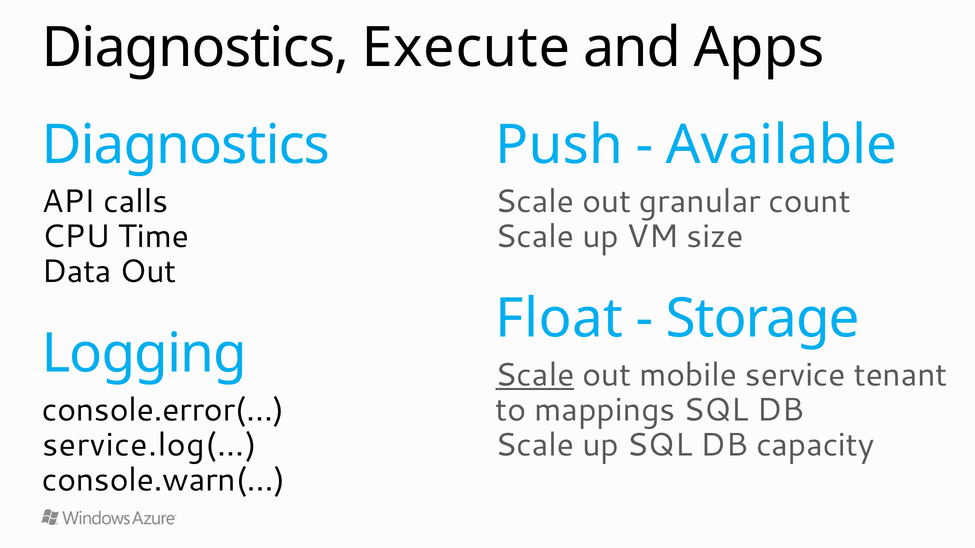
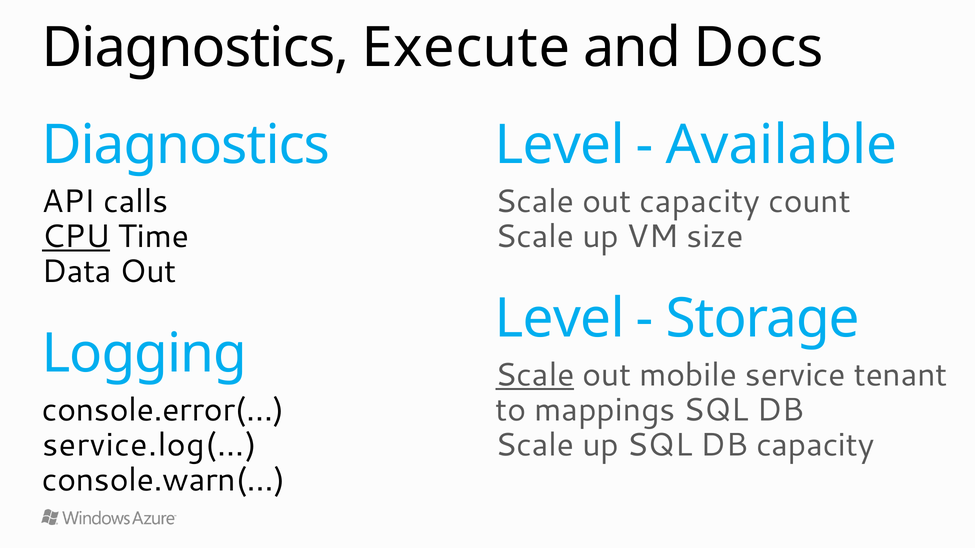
Apps: Apps -> Docs
Push at (559, 145): Push -> Level
out granular: granular -> capacity
CPU underline: none -> present
Float at (559, 319): Float -> Level
